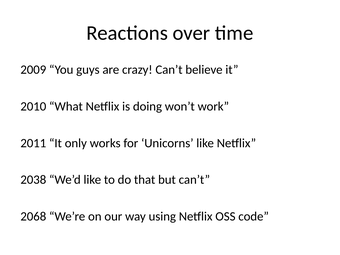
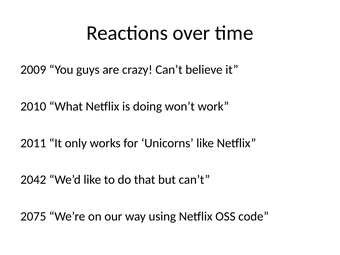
2038: 2038 -> 2042
2068: 2068 -> 2075
